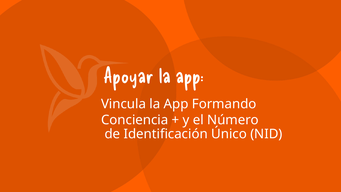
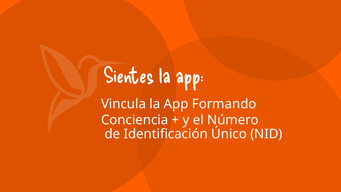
Apoyar: Apoyar -> Sientes
